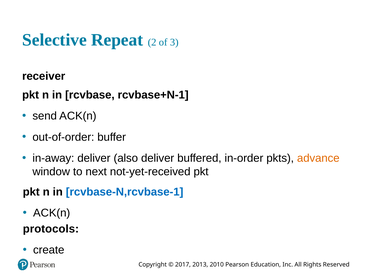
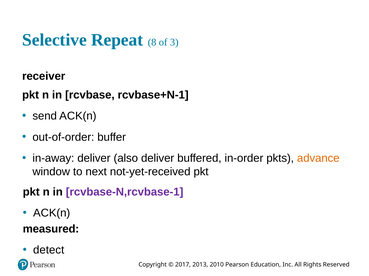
2: 2 -> 8
rcvbase-N,rcvbase-1 colour: blue -> purple
protocols: protocols -> measured
create: create -> detect
